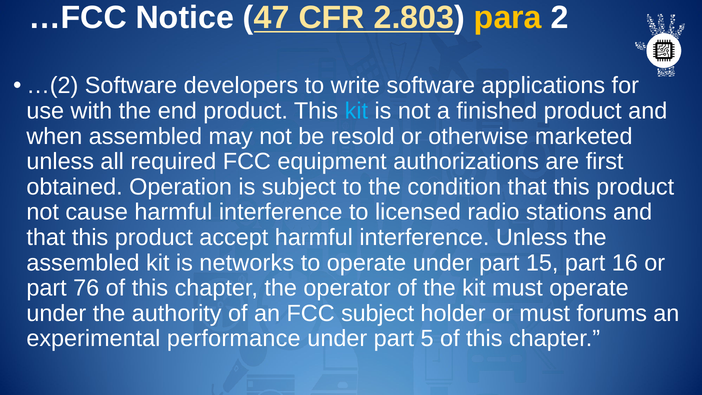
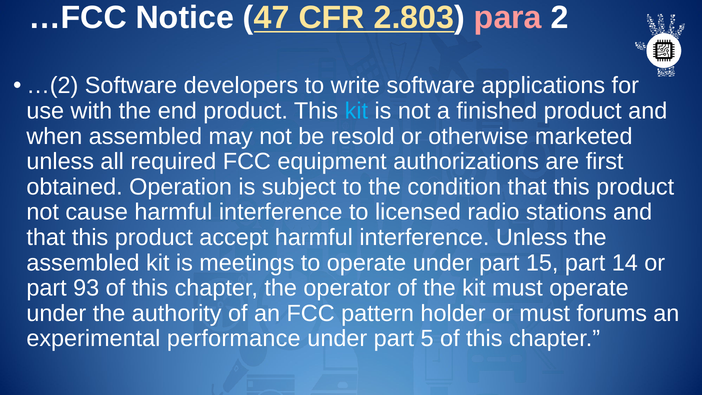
para colour: yellow -> pink
networks: networks -> meetings
16: 16 -> 14
76: 76 -> 93
FCC subject: subject -> pattern
